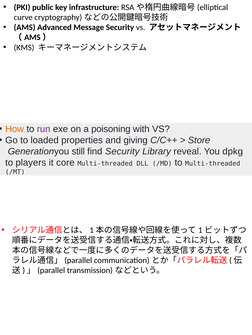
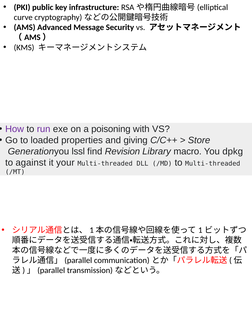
How colour: orange -> purple
still: still -> lssl
find Security: Security -> Revision
reveal: reveal -> macro
players: players -> against
core: core -> your
